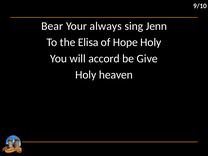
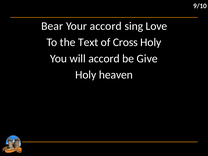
Your always: always -> accord
Jenn: Jenn -> Love
Elisa: Elisa -> Text
Hope: Hope -> Cross
